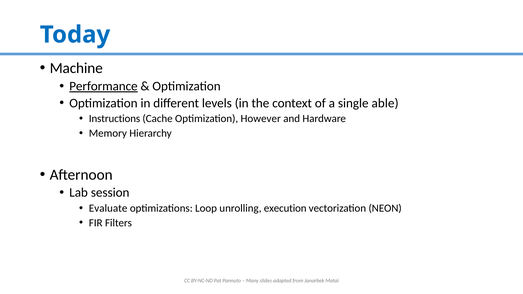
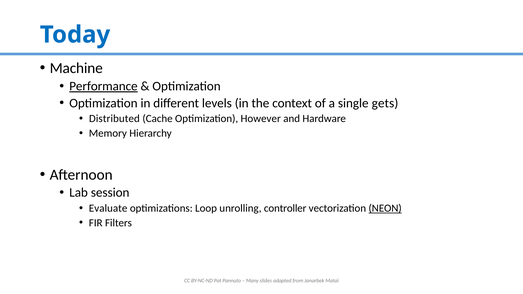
able: able -> gets
Instructions: Instructions -> Distributed
execution: execution -> controller
NEON underline: none -> present
